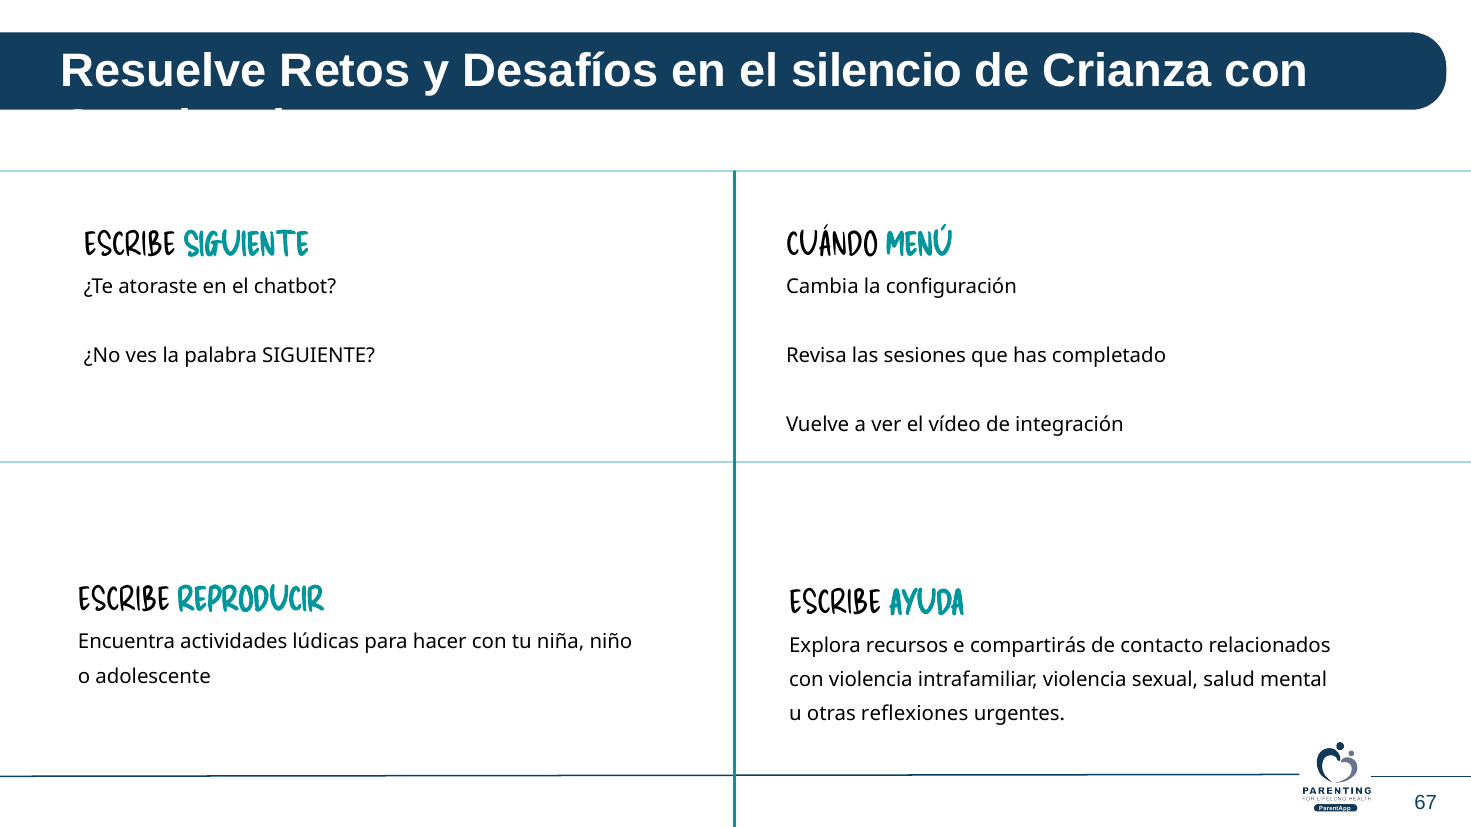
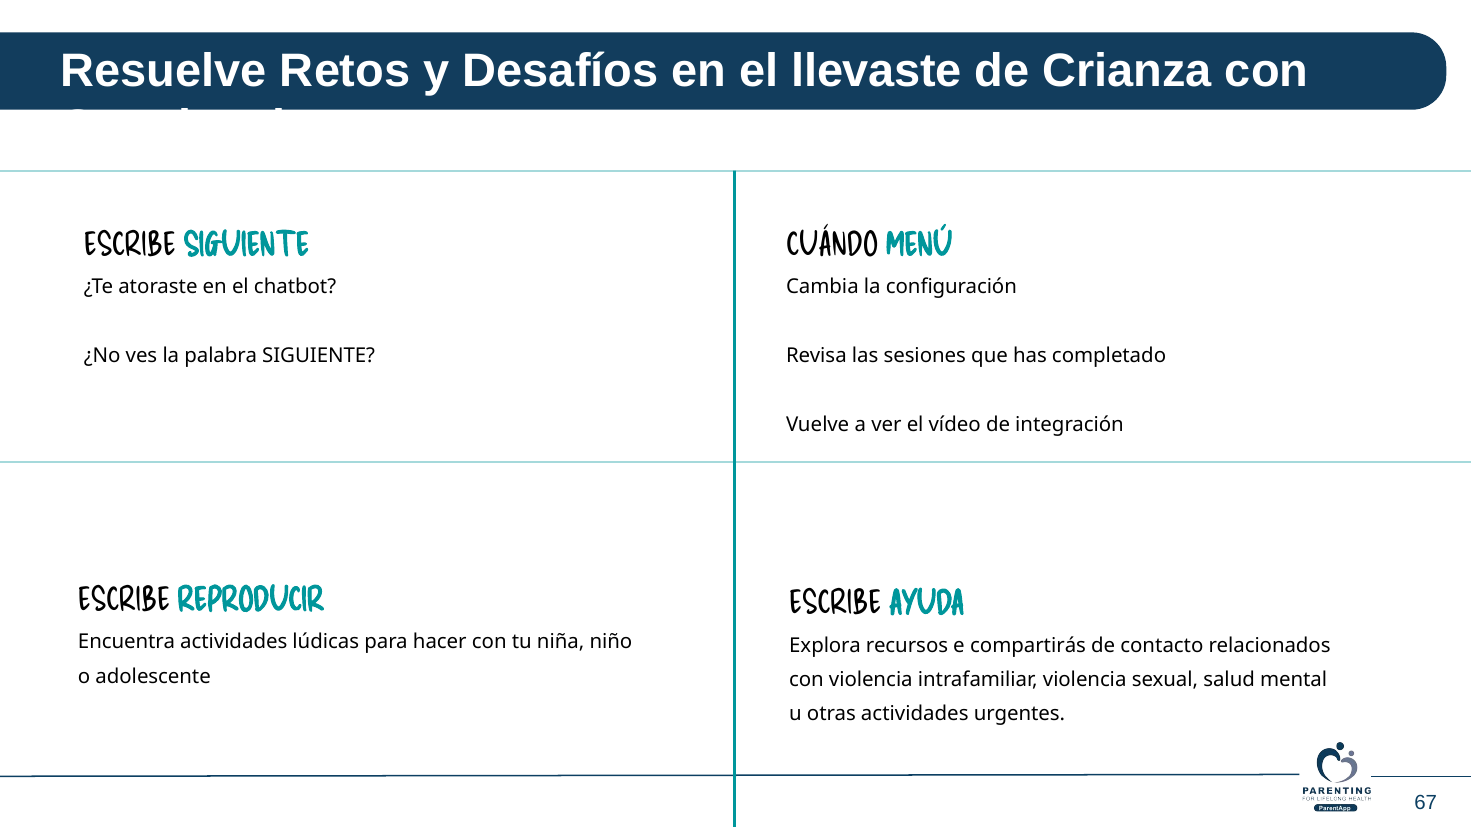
silencio: silencio -> llevaste
otras reflexiones: reflexiones -> actividades
